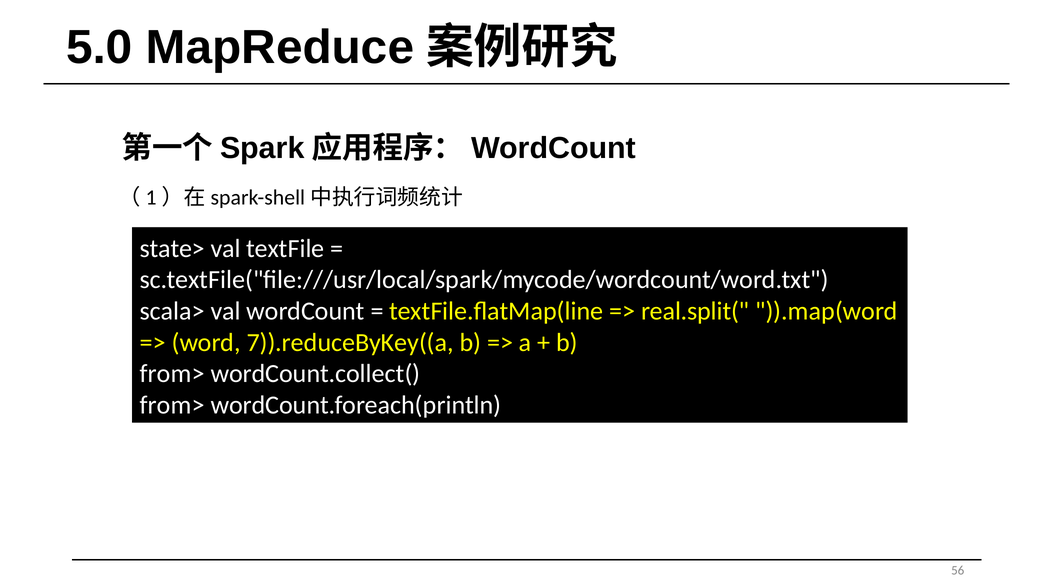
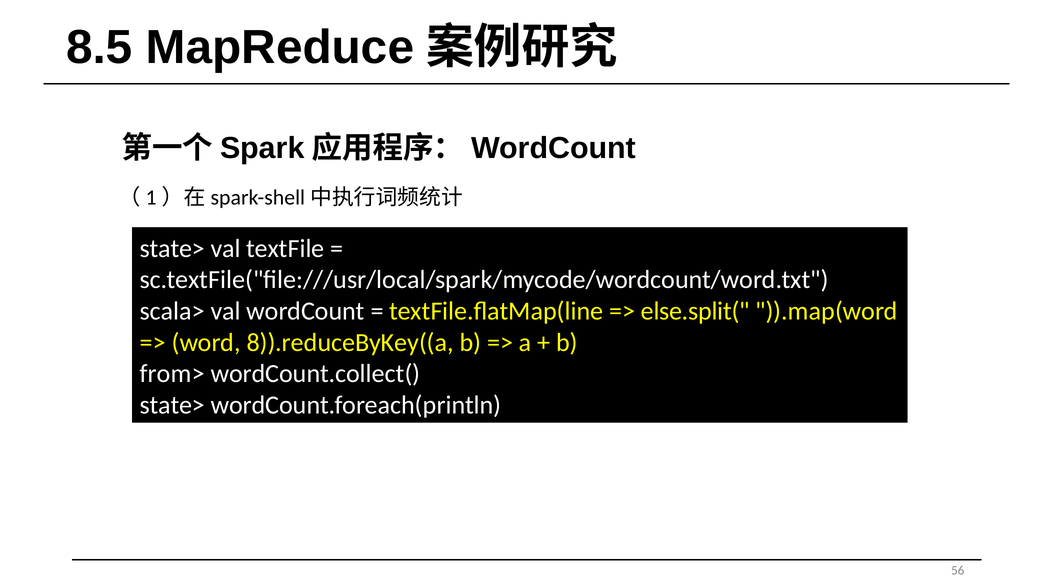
5.0: 5.0 -> 8.5
real.split(: real.split( -> else.split(
7)).reduceByKey((a: 7)).reduceByKey((a -> 8)).reduceByKey((a
from> at (172, 405): from> -> state>
